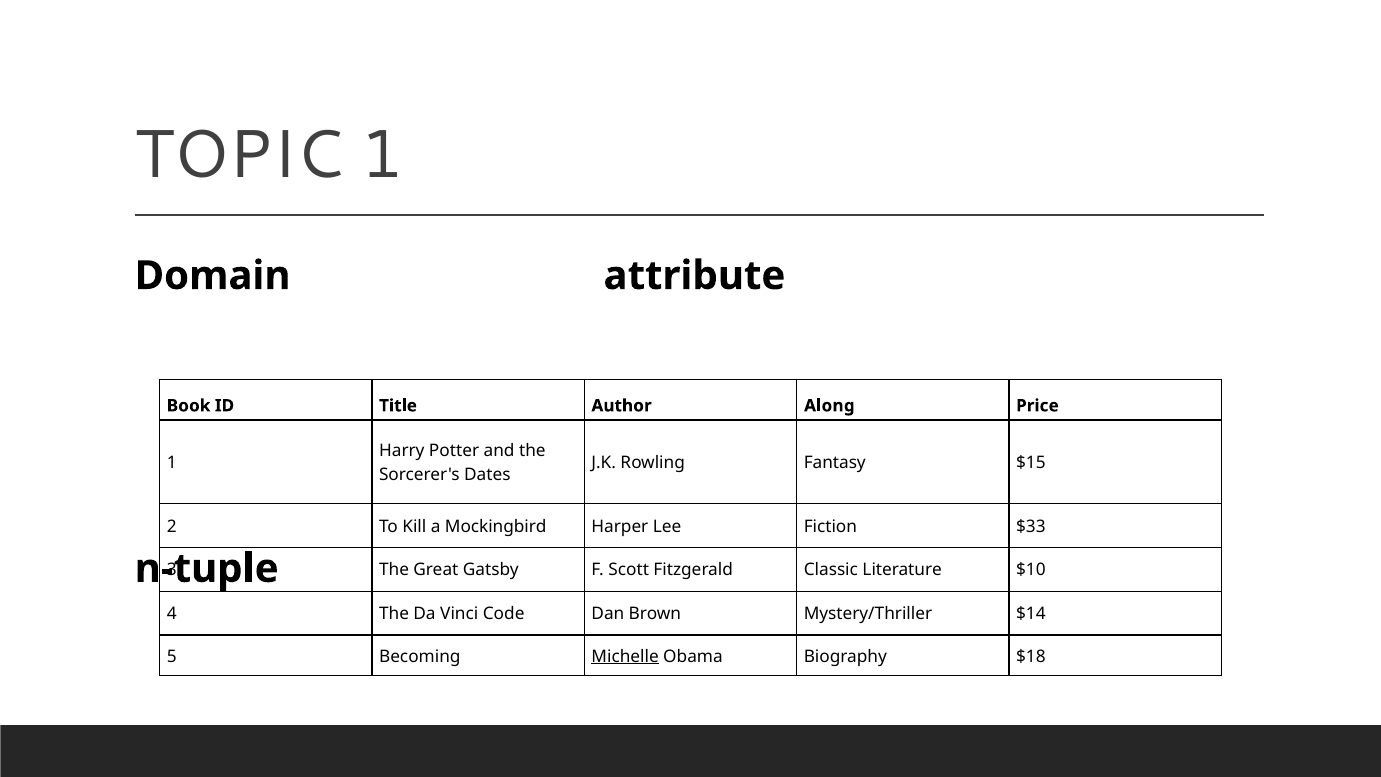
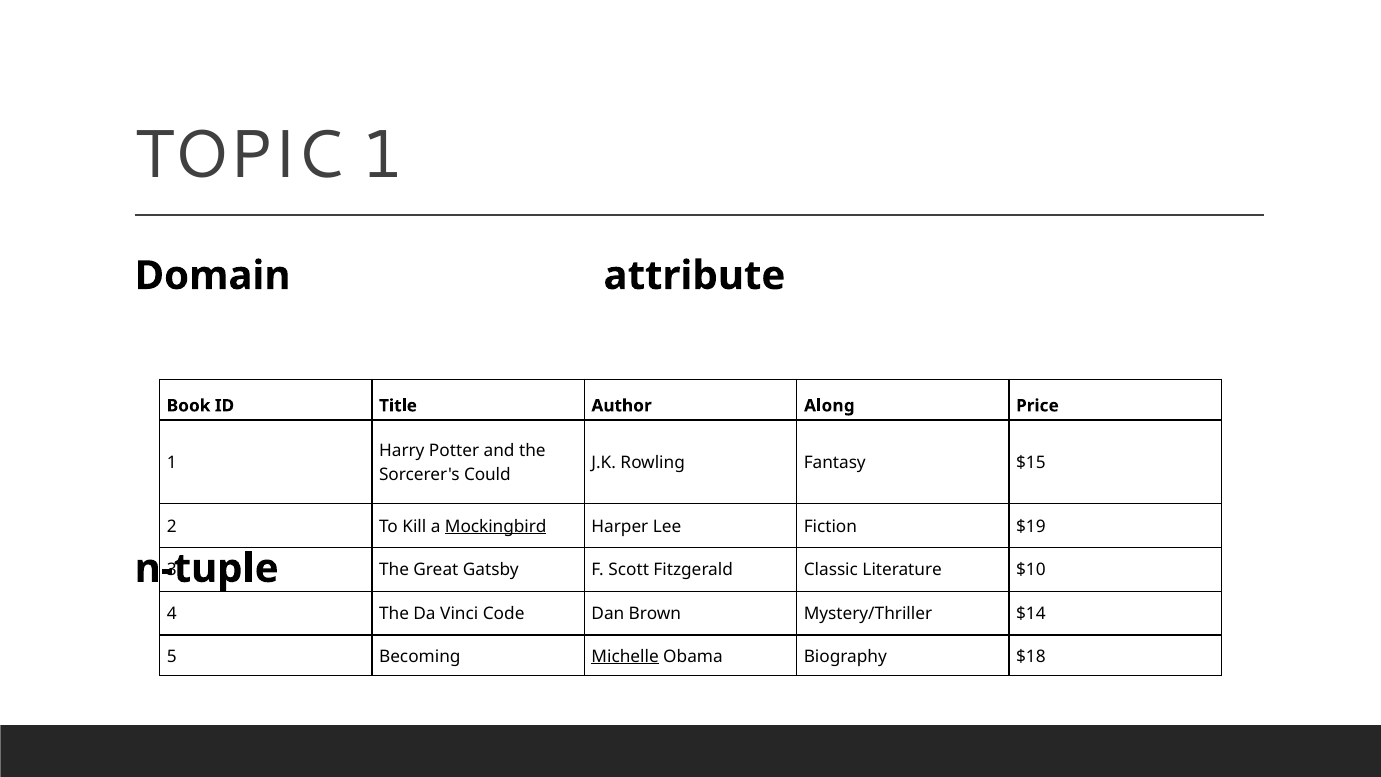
Dates: Dates -> Could
Mockingbird underline: none -> present
$33: $33 -> $19
